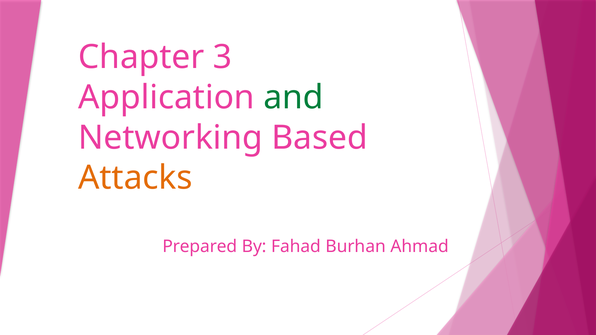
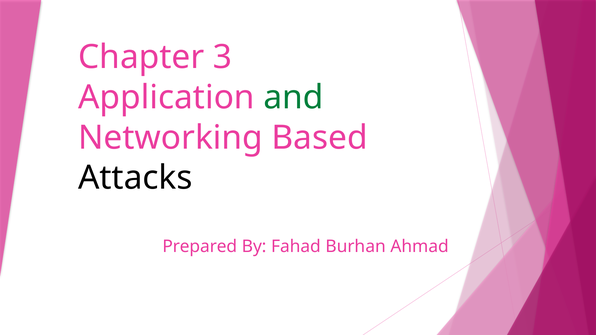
Attacks colour: orange -> black
